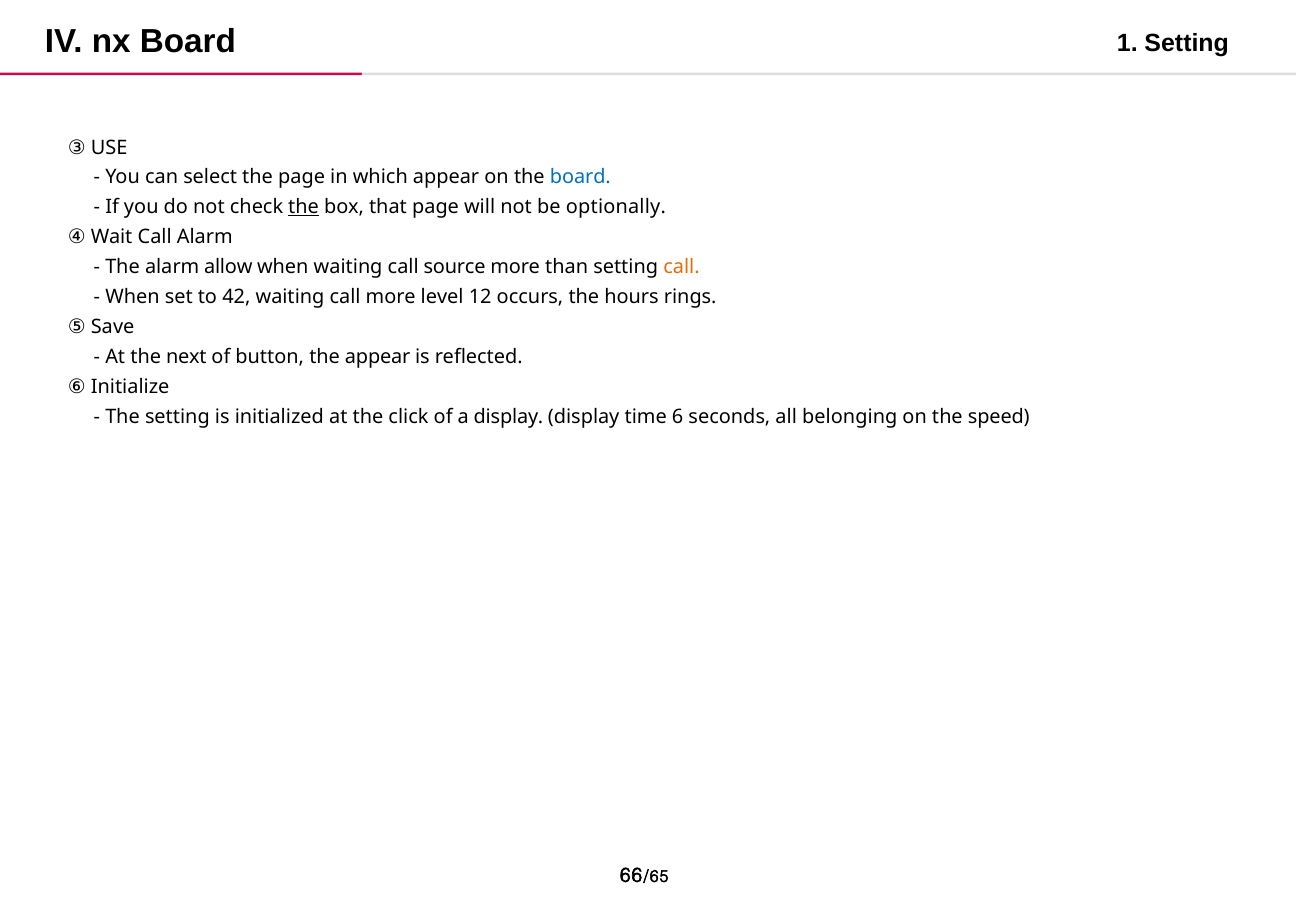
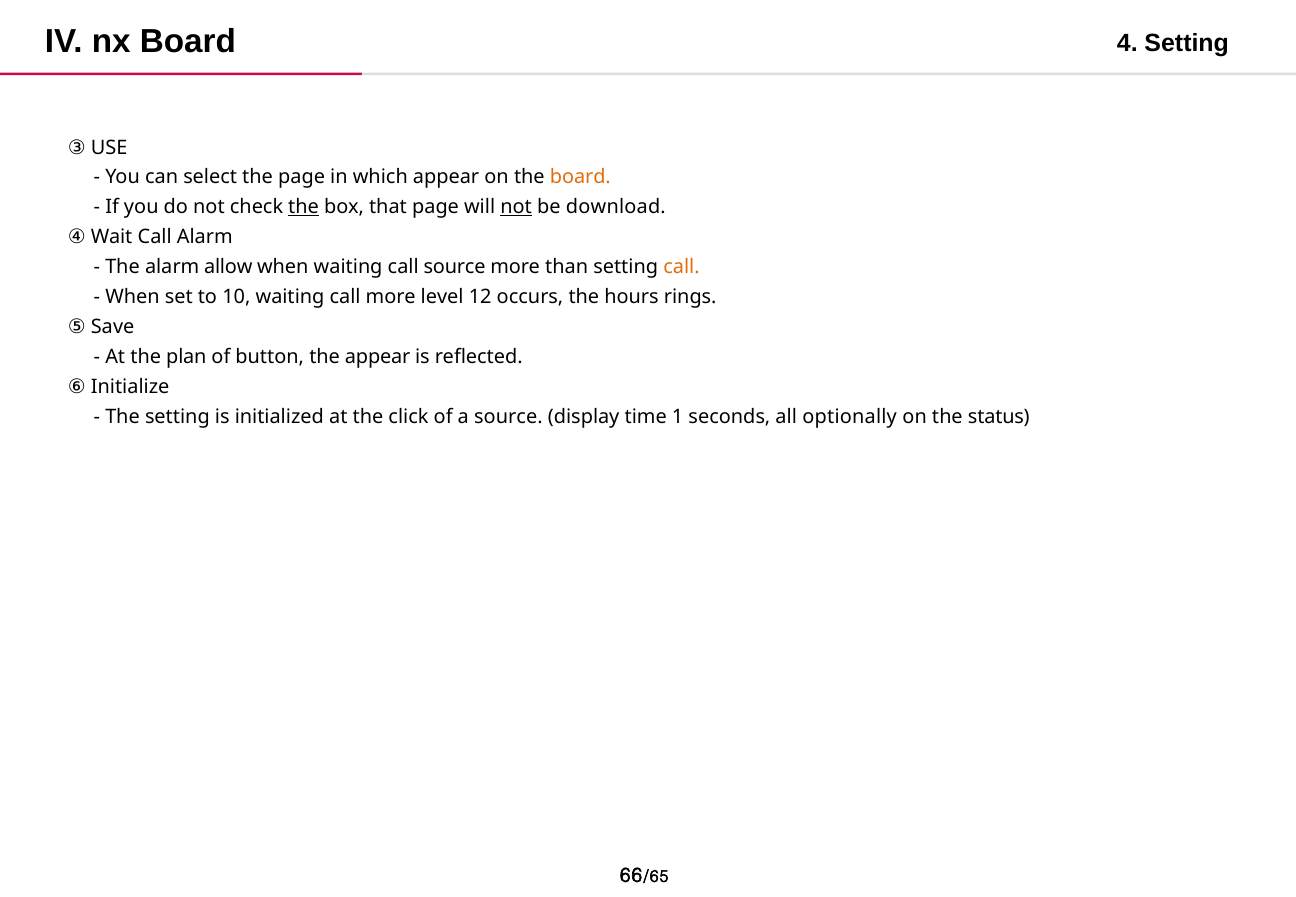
1: 1 -> 4
board at (580, 177) colour: blue -> orange
not at (516, 207) underline: none -> present
optionally: optionally -> download
42: 42 -> 10
next: next -> plan
a display: display -> source
6: 6 -> 1
belonging: belonging -> optionally
speed: speed -> status
